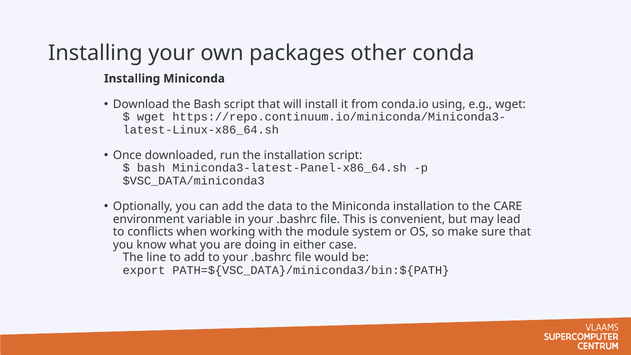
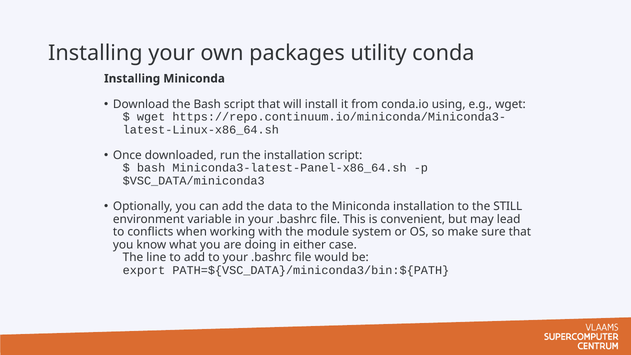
other: other -> utility
CARE: CARE -> STILL
